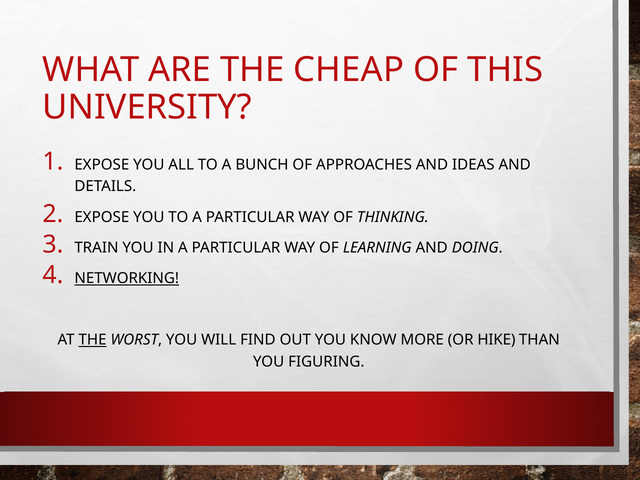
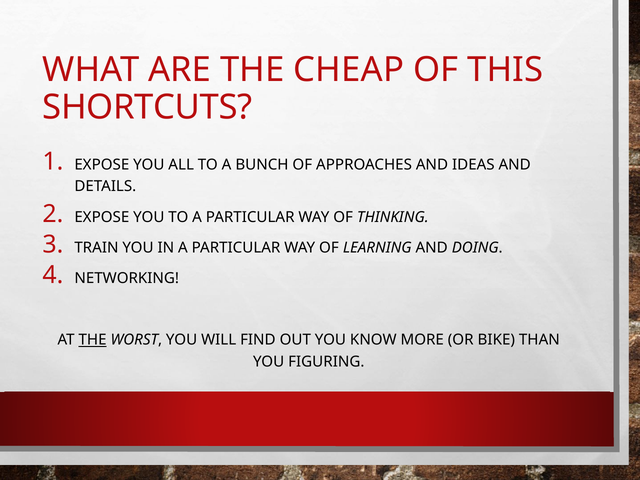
UNIVERSITY: UNIVERSITY -> SHORTCUTS
NETWORKING underline: present -> none
HIKE: HIKE -> BIKE
